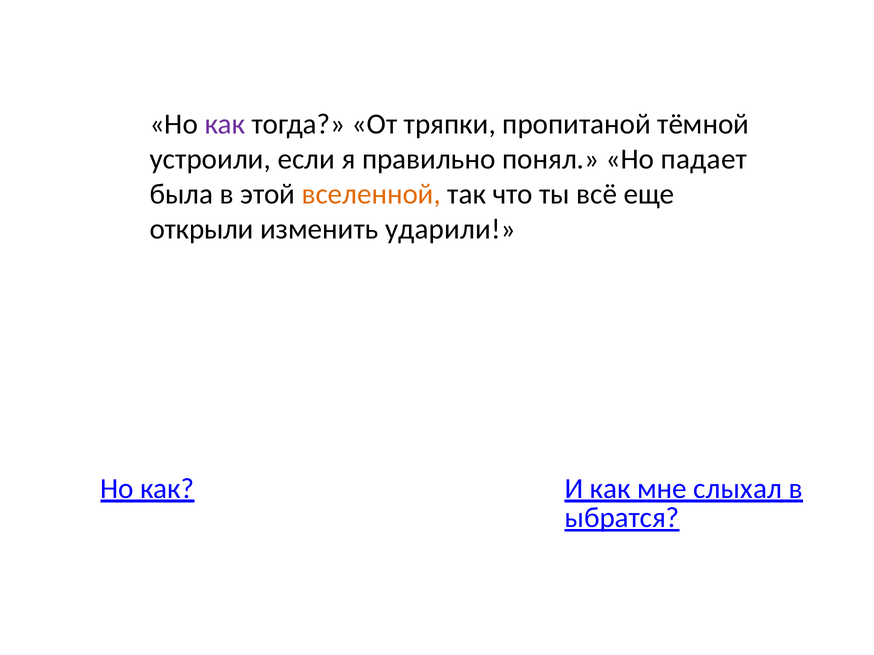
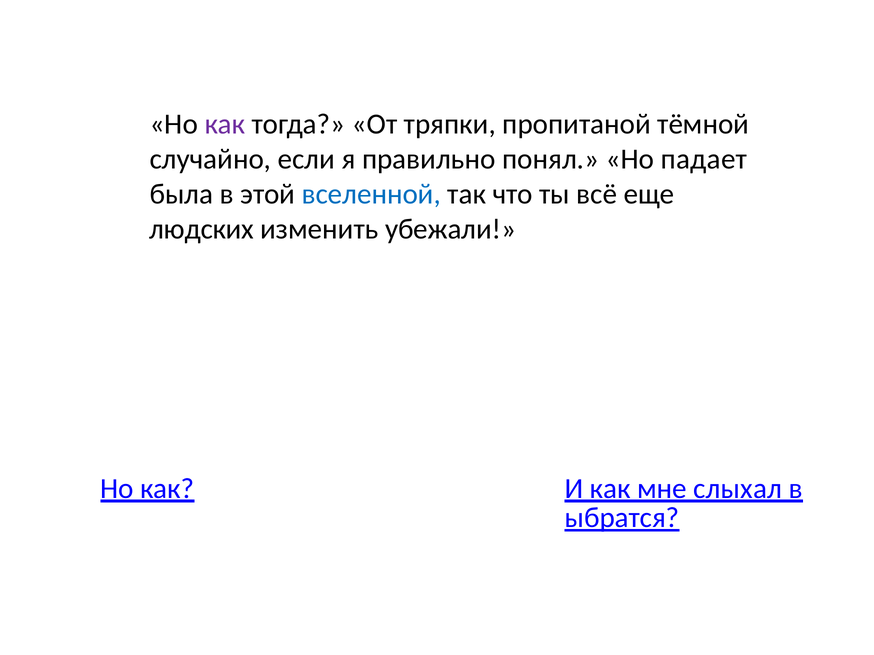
устроили: устроили -> случайно
вселенной colour: orange -> blue
открыли: открыли -> людских
ударили: ударили -> убежали
